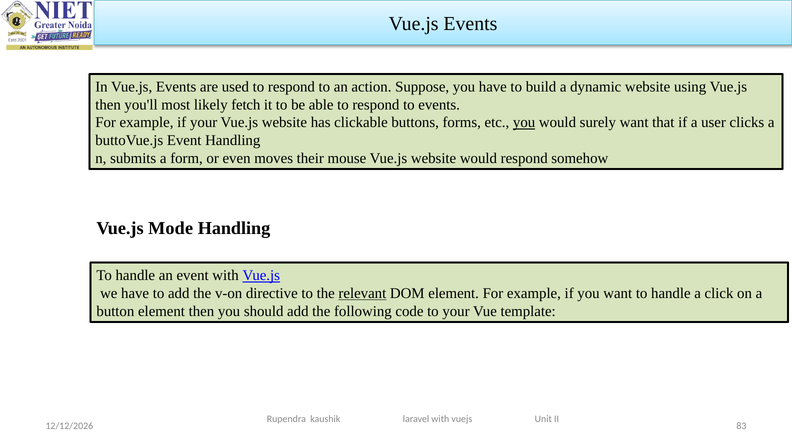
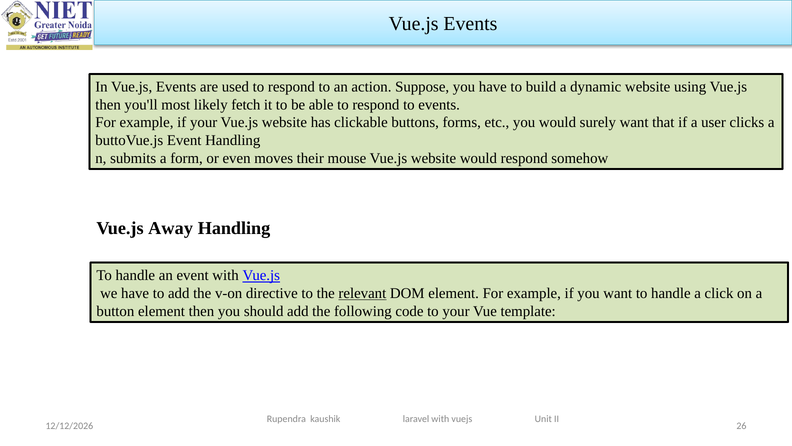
you at (524, 122) underline: present -> none
Mode: Mode -> Away
83: 83 -> 26
